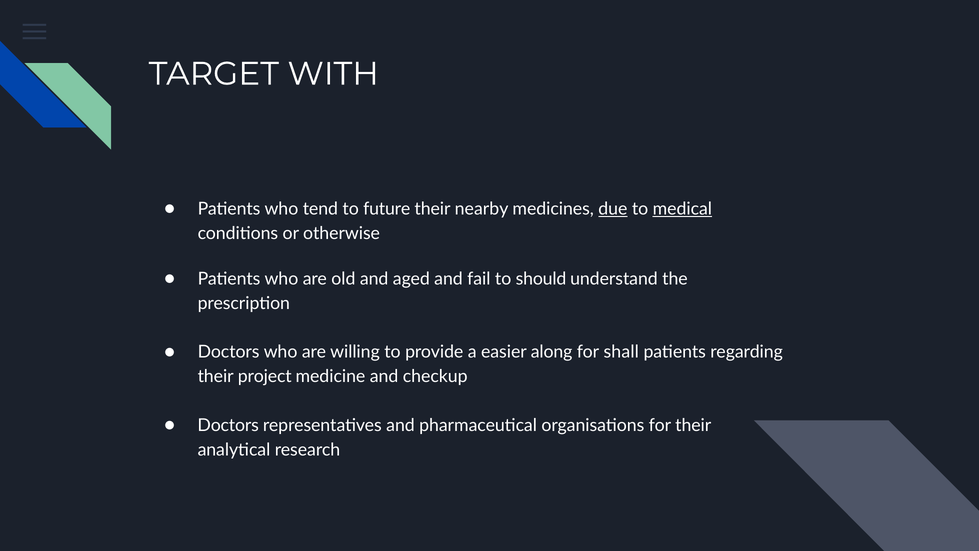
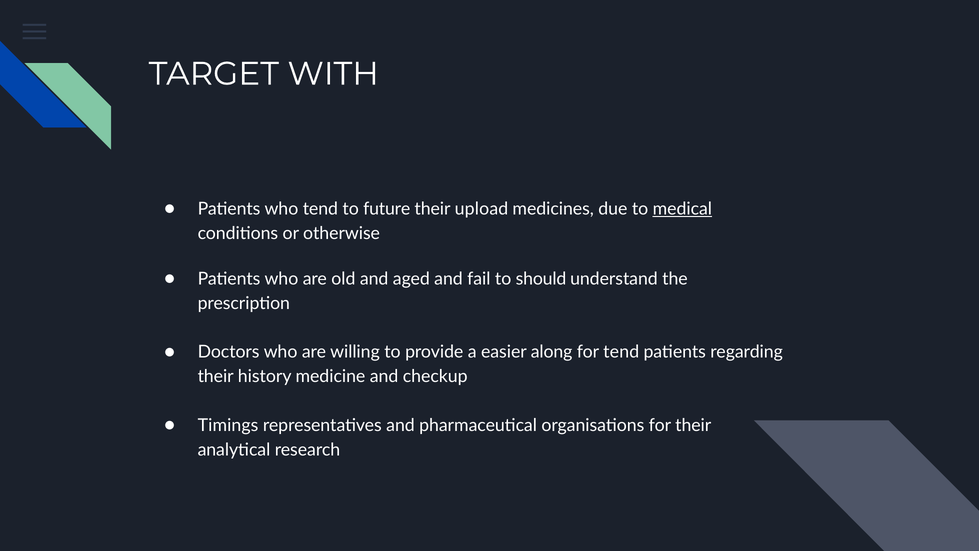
nearby: nearby -> upload
due underline: present -> none
for shall: shall -> tend
project: project -> history
Doctors at (228, 425): Doctors -> Timings
